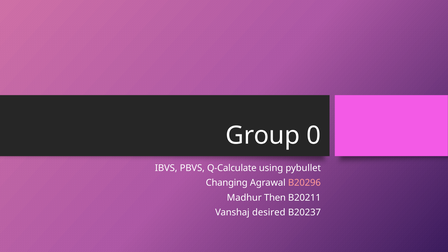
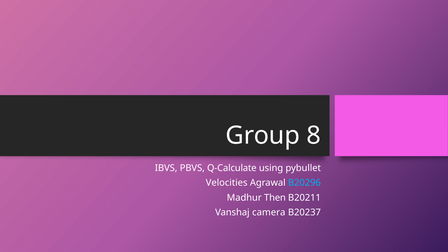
0: 0 -> 8
Changing: Changing -> Velocities
B20296 colour: pink -> light blue
desired: desired -> camera
